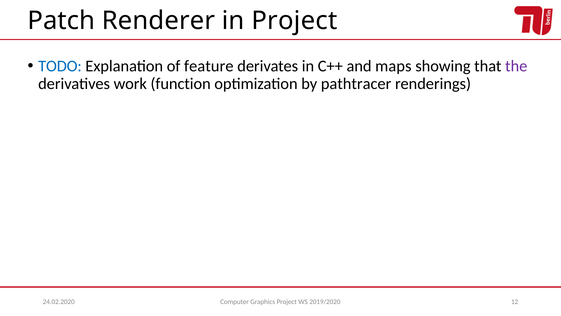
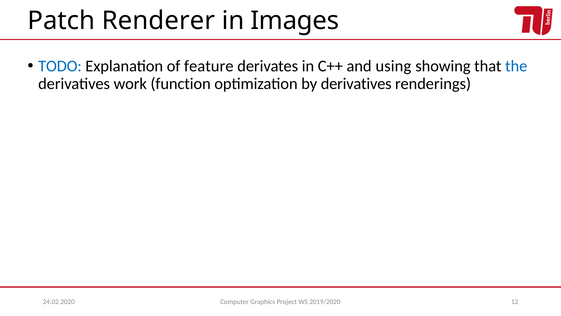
in Project: Project -> Images
maps: maps -> using
the colour: purple -> blue
by pathtracer: pathtracer -> derivatives
